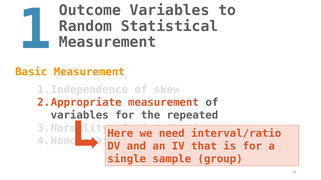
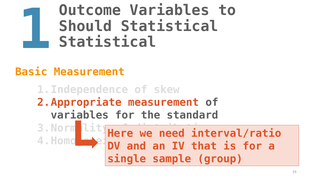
Random: Random -> Should
Measurement at (108, 42): Measurement -> Statistical
repeated: repeated -> standard
